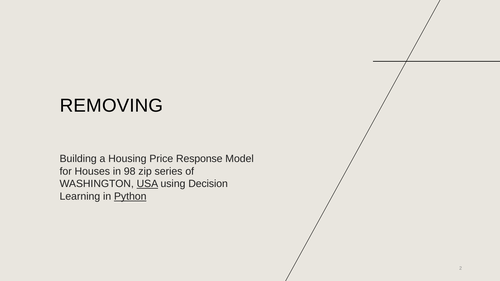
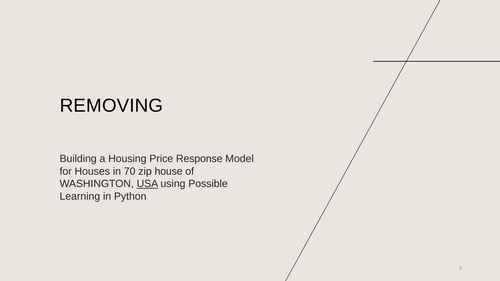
98: 98 -> 70
series: series -> house
Decision: Decision -> Possible
Python underline: present -> none
